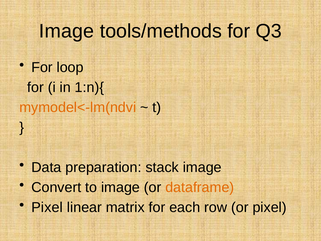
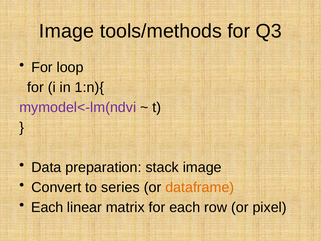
mymodel<-lm(ndvi colour: orange -> purple
to image: image -> series
Pixel at (47, 207): Pixel -> Each
